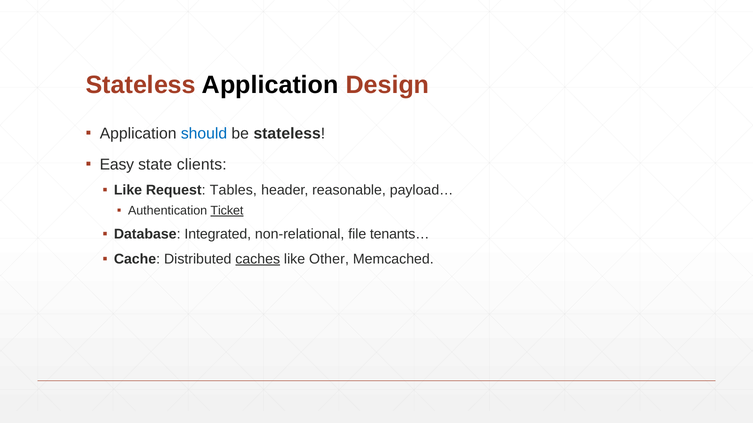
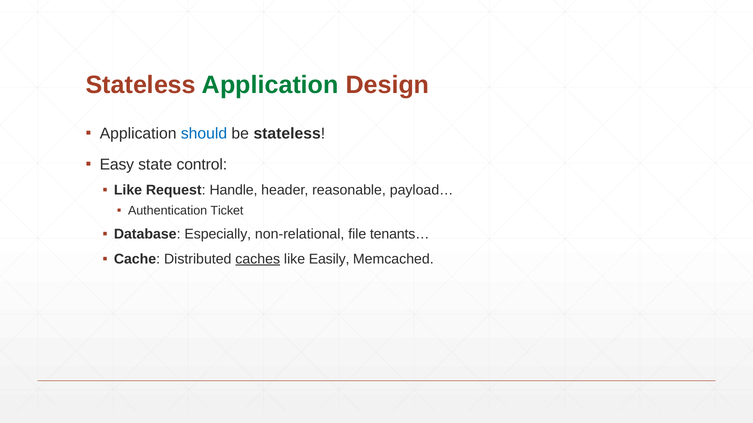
Application at (270, 85) colour: black -> green
clients: clients -> control
Tables: Tables -> Handle
Ticket underline: present -> none
Integrated: Integrated -> Especially
Other: Other -> Easily
